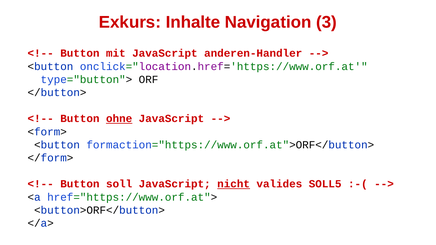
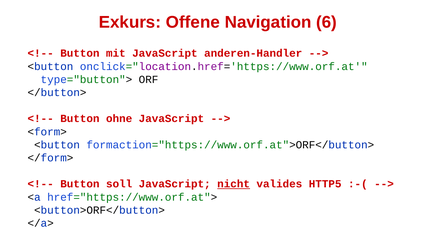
Inhalte: Inhalte -> Offene
3: 3 -> 6
ohne underline: present -> none
SOLL5: SOLL5 -> HTTP5
